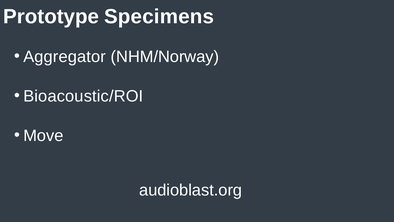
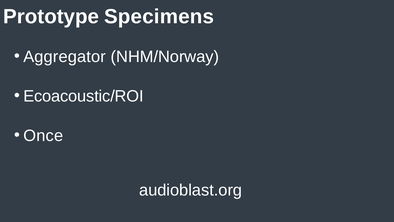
Bioacoustic/ROI: Bioacoustic/ROI -> Ecoacoustic/ROI
Move: Move -> Once
